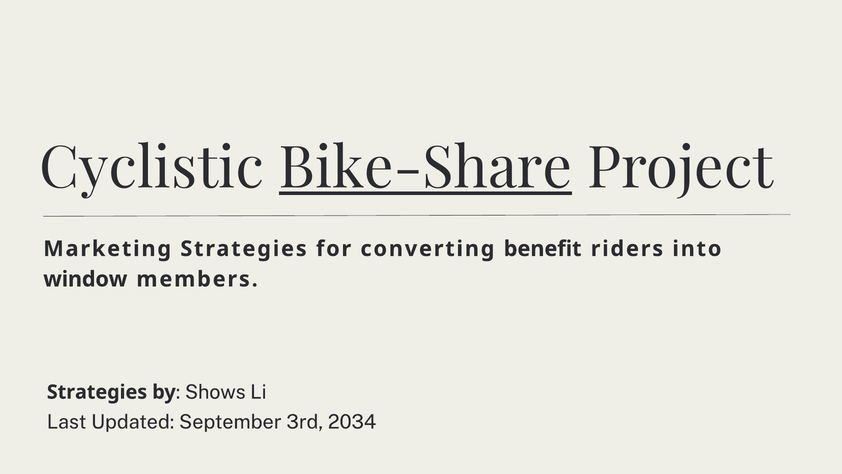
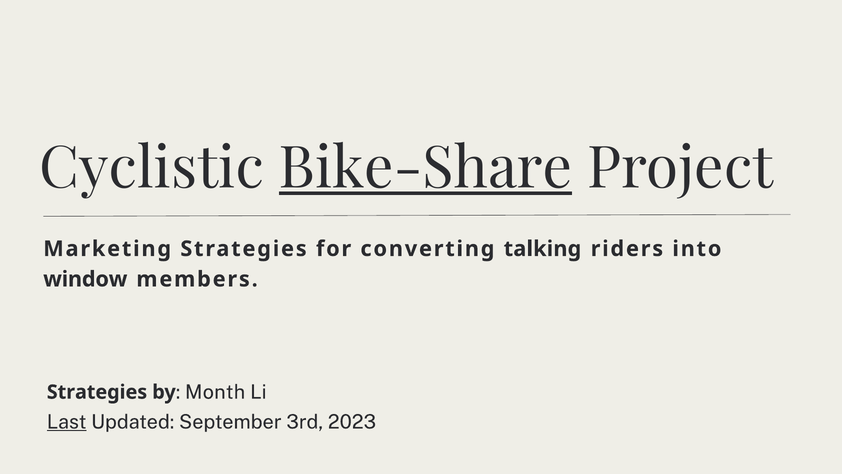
benefit: benefit -> talking
Shows: Shows -> Month
Last underline: none -> present
2034: 2034 -> 2023
